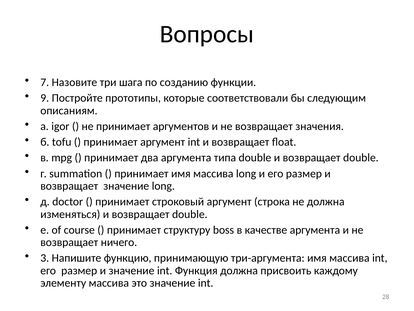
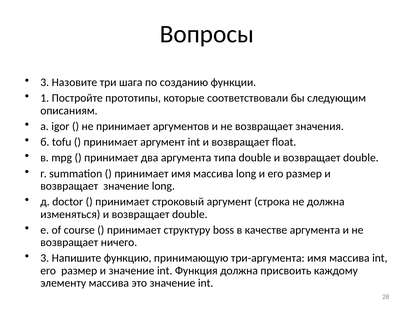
7 at (45, 82): 7 -> 3
9: 9 -> 1
